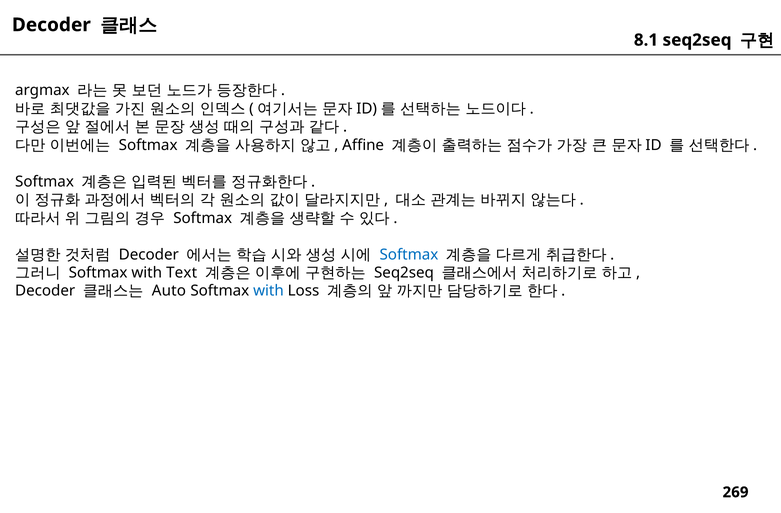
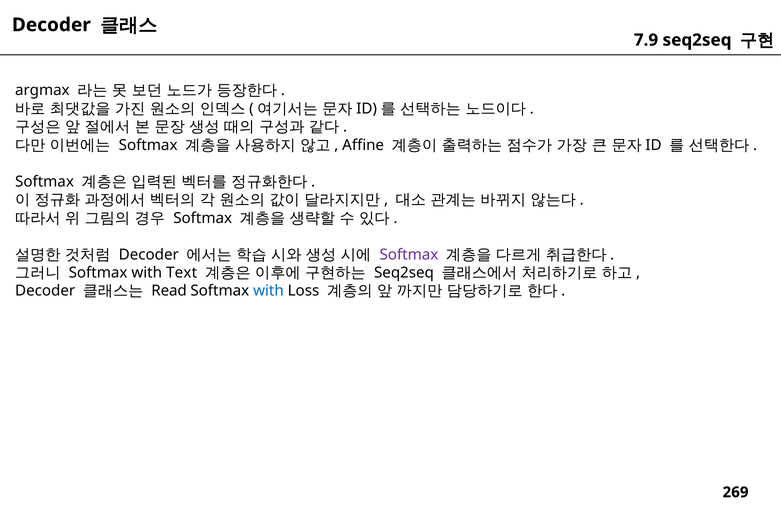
8.1: 8.1 -> 7.9
Softmax at (409, 254) colour: blue -> purple
Auto: Auto -> Read
